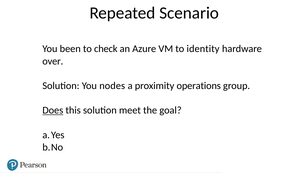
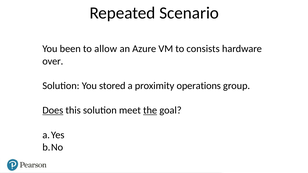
check: check -> allow
identity: identity -> consists
nodes: nodes -> stored
the underline: none -> present
